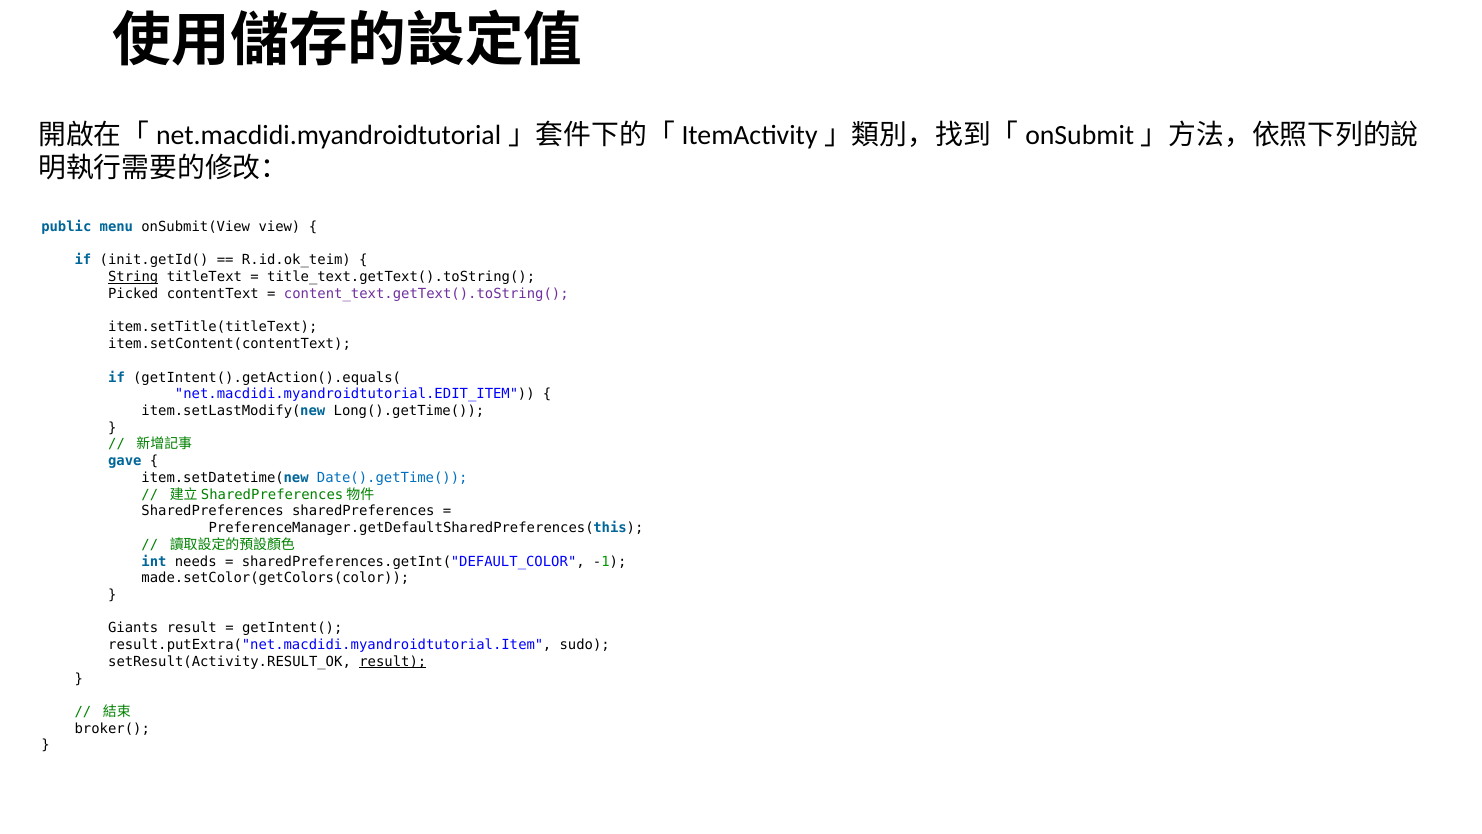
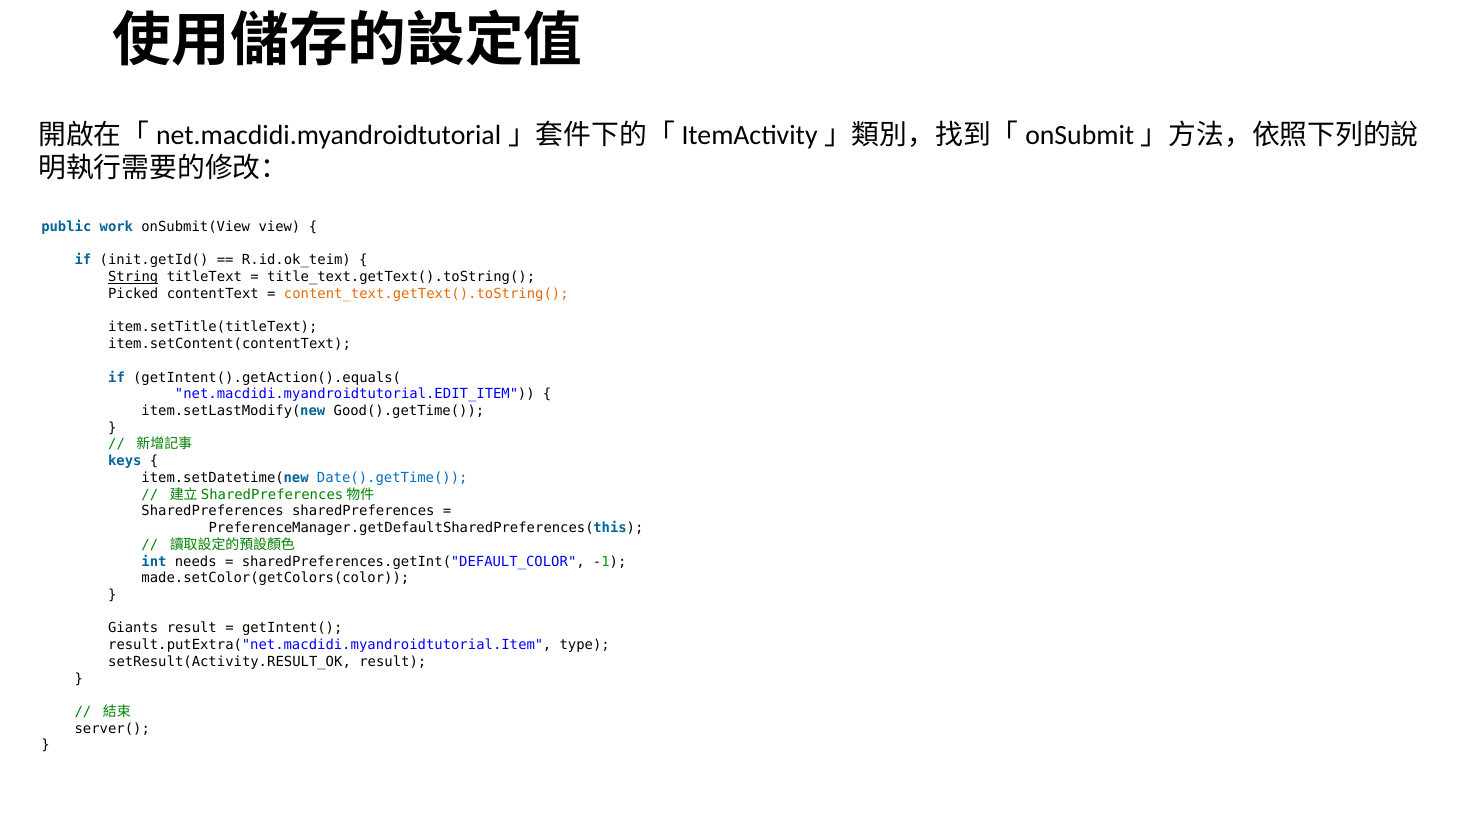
menu: menu -> work
content_text.getText().toString( colour: purple -> orange
Long().getTime(: Long().getTime( -> Good().getTime(
gave: gave -> keys
sudo: sudo -> type
result at (393, 661) underline: present -> none
broker(: broker( -> server(
